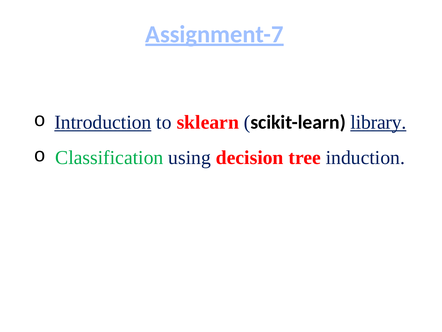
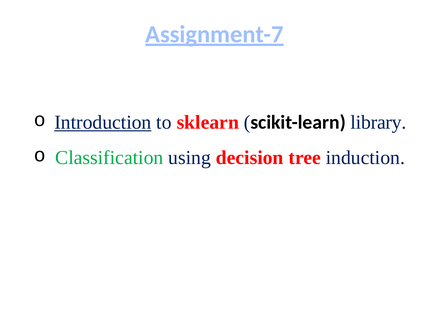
library underline: present -> none
